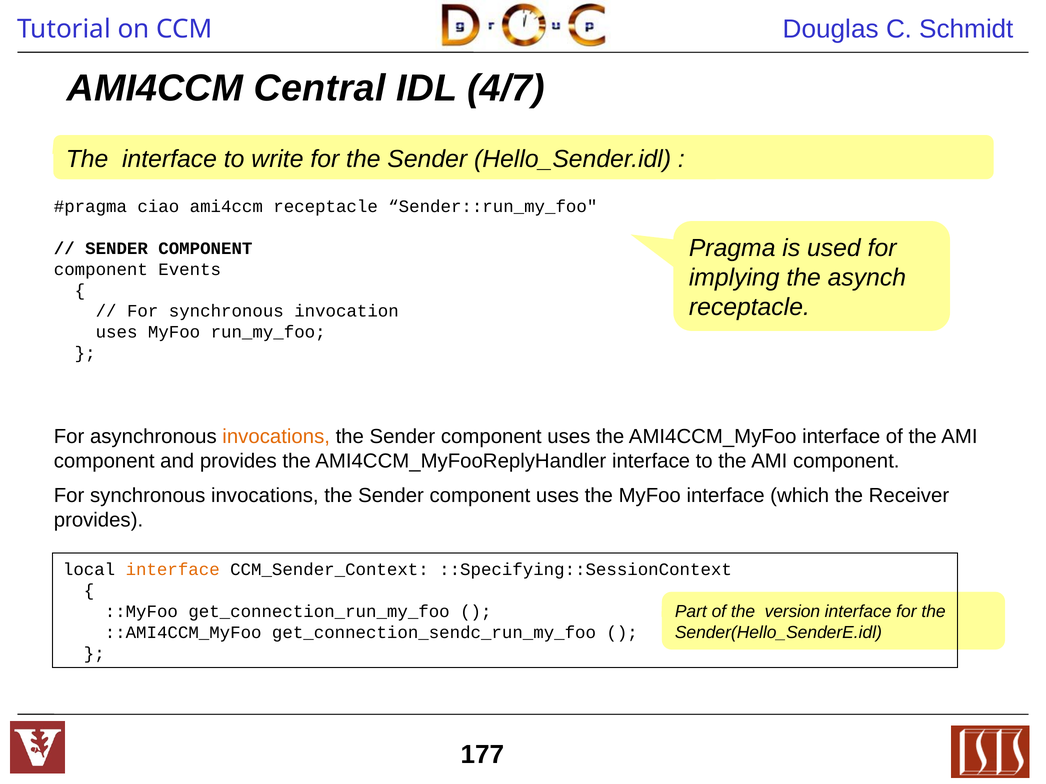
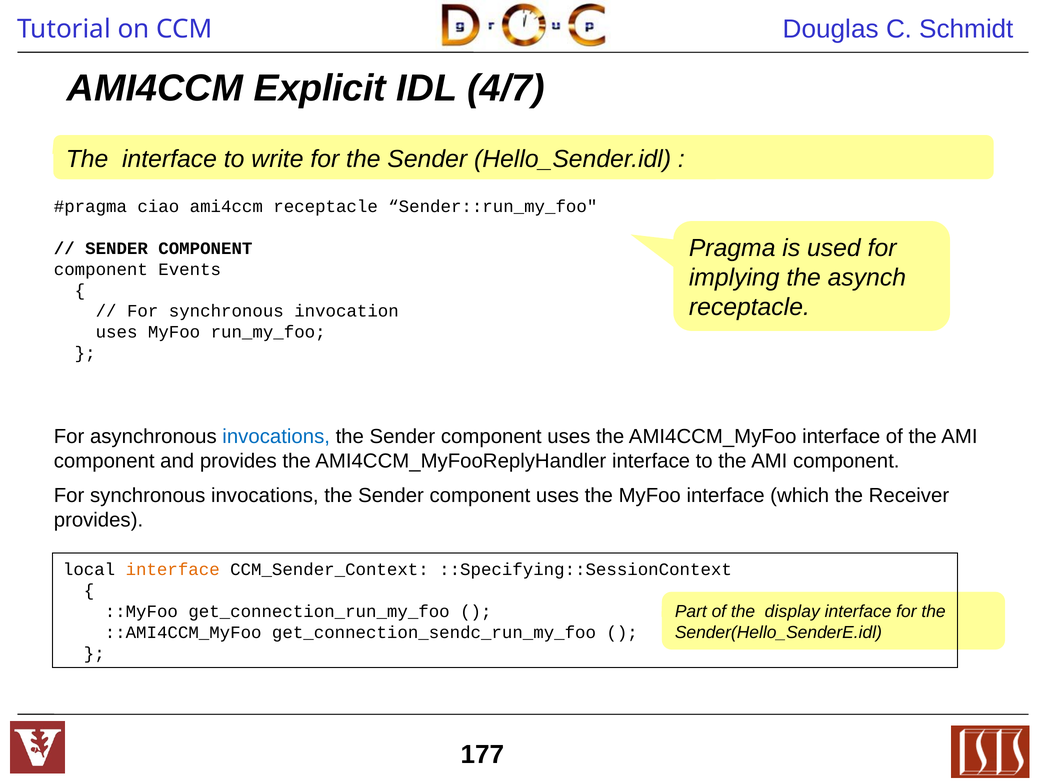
Central: Central -> Explicit
invocations at (276, 437) colour: orange -> blue
version: version -> display
